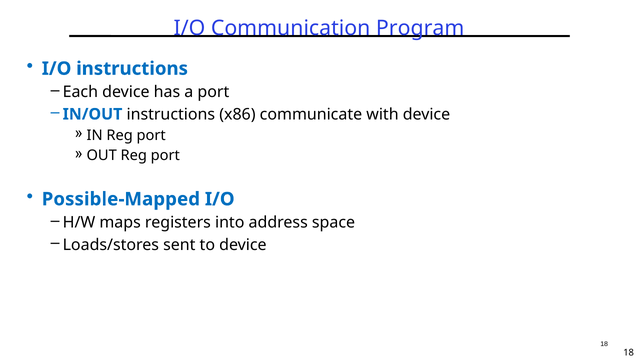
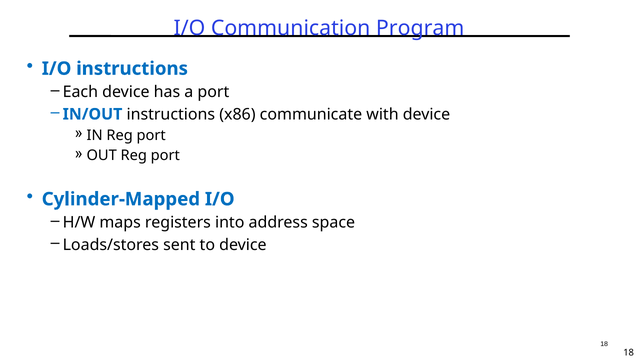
Possible-Mapped: Possible-Mapped -> Cylinder-Mapped
